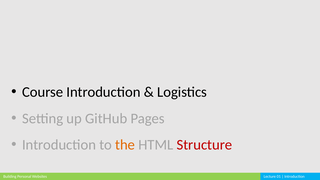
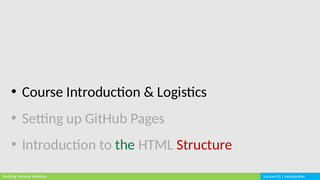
the colour: orange -> green
